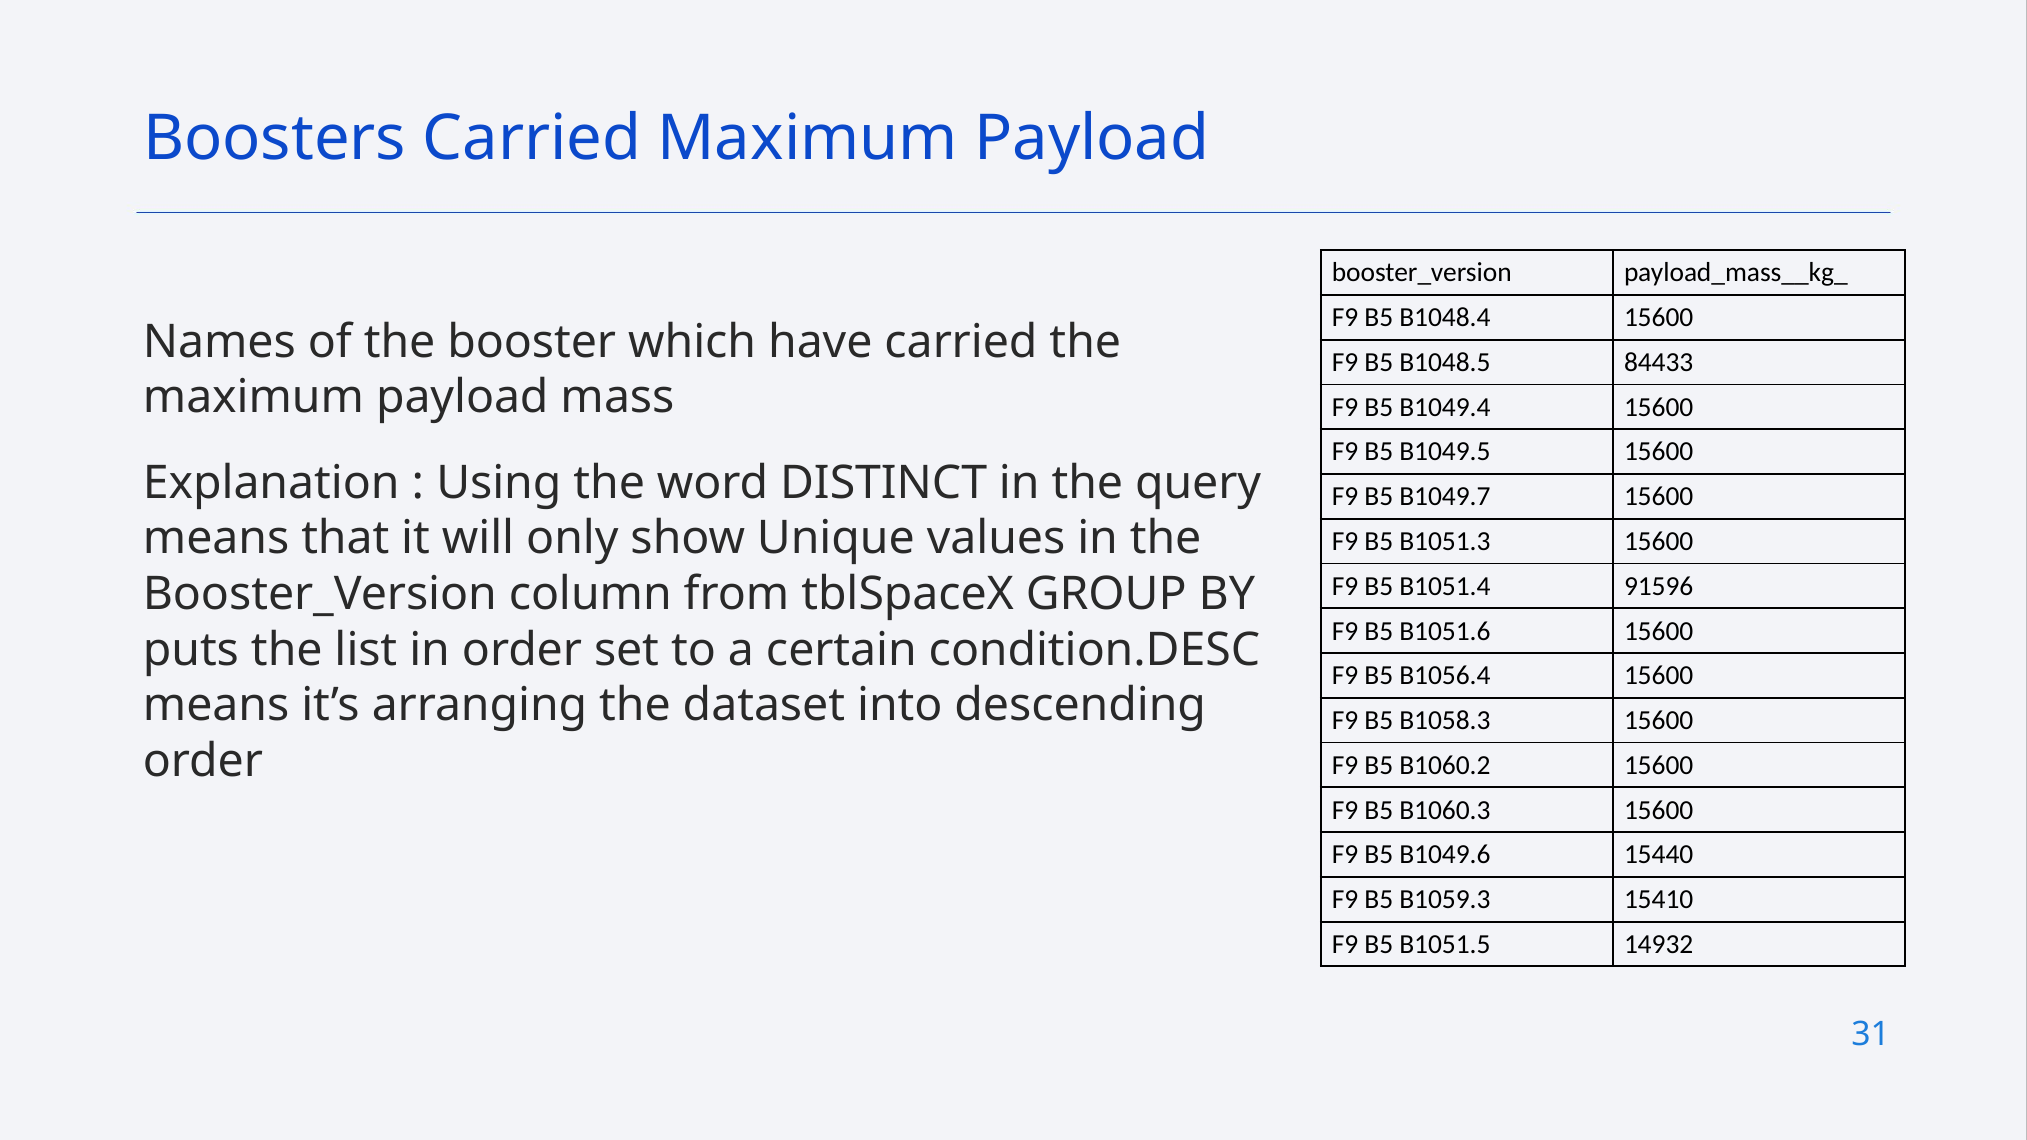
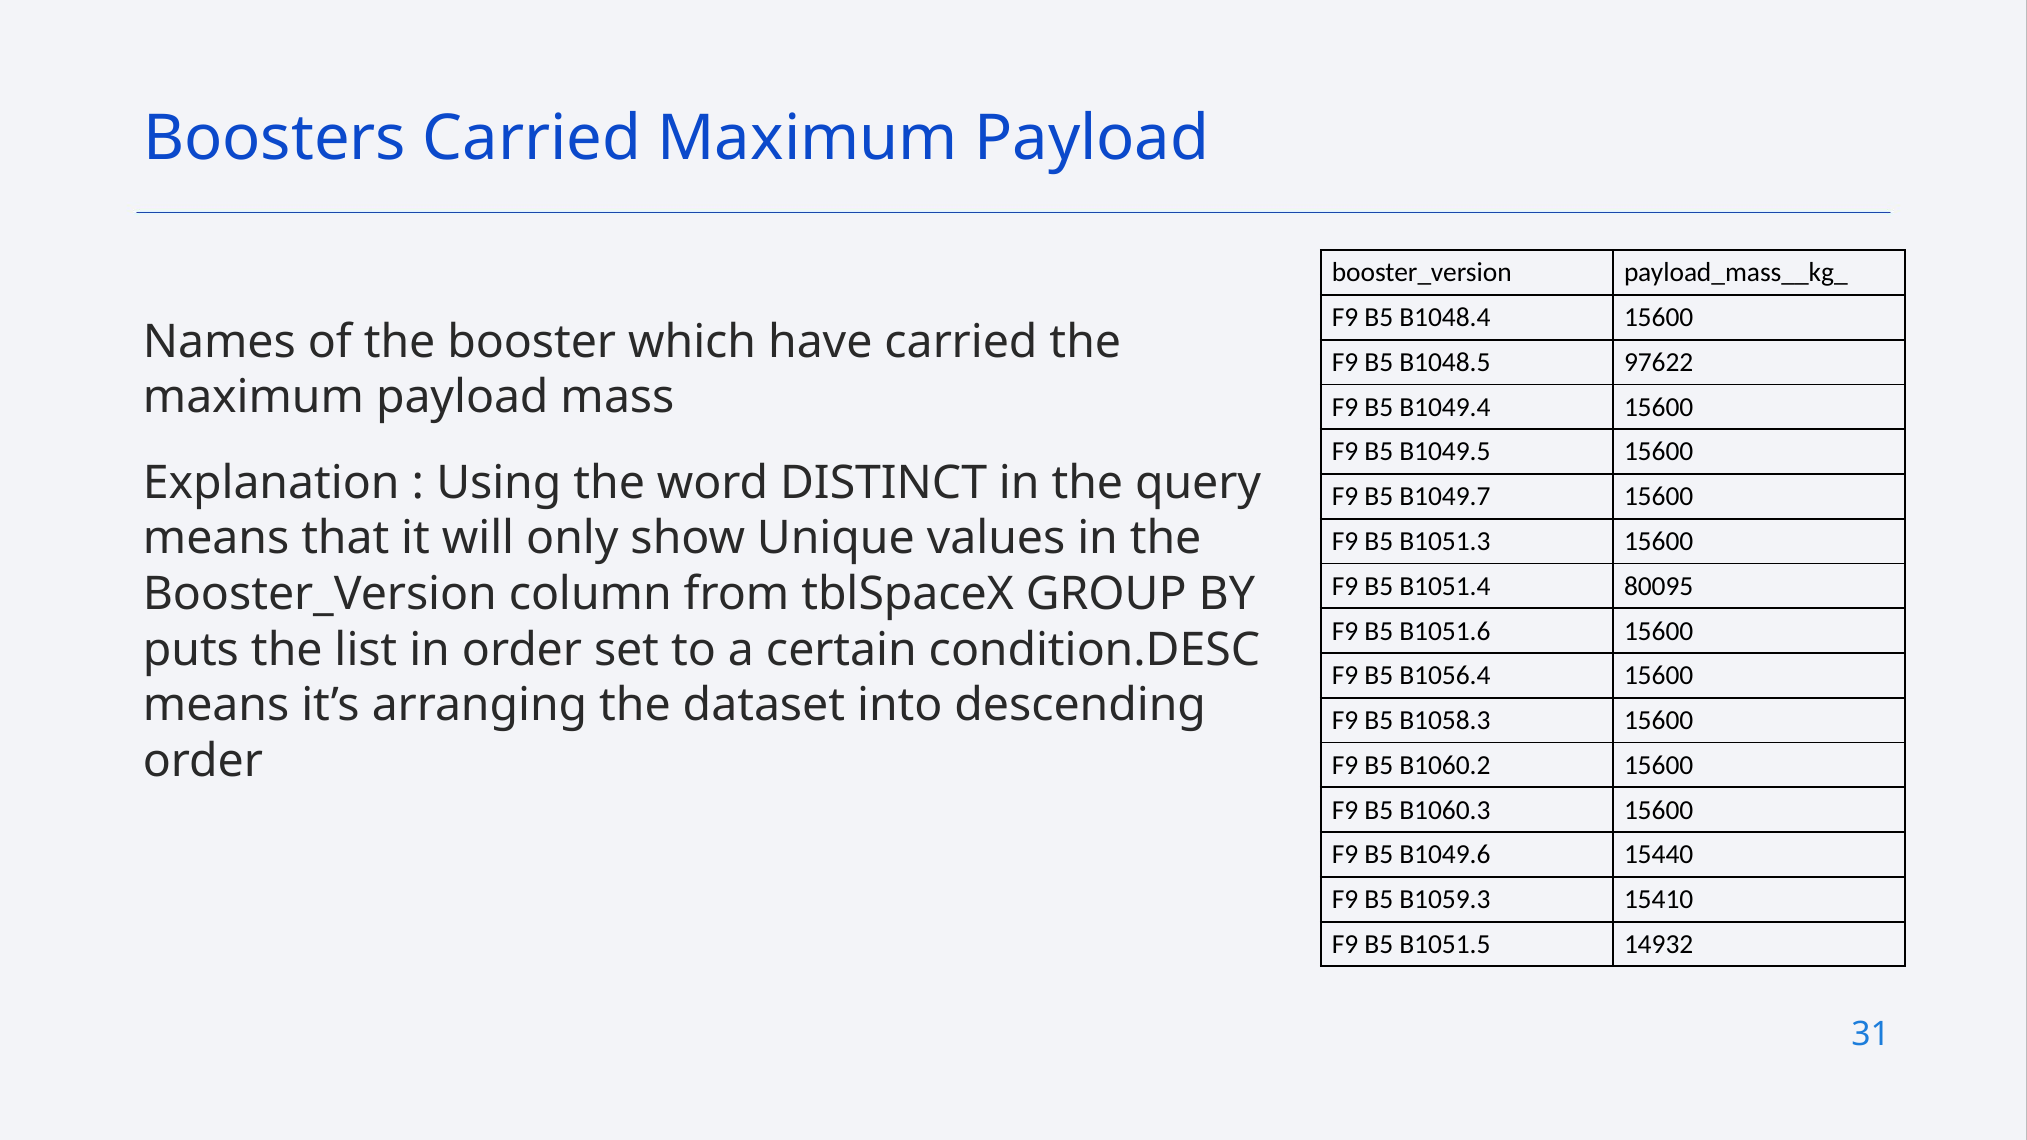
84433: 84433 -> 97622
91596: 91596 -> 80095
